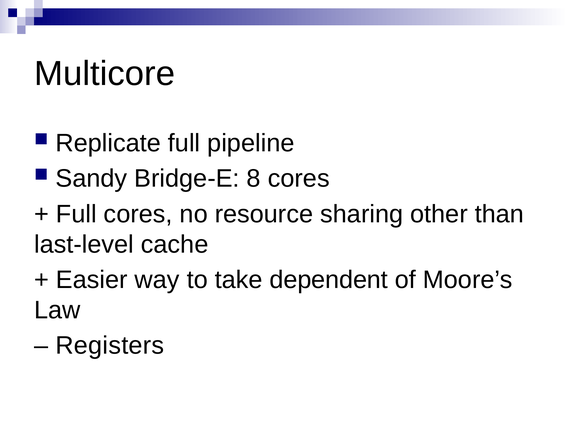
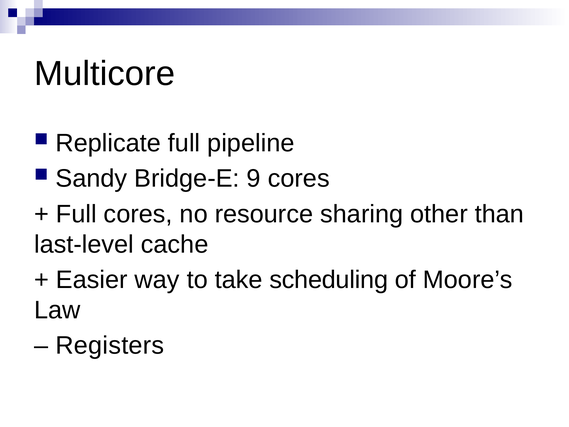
8: 8 -> 9
dependent: dependent -> scheduling
